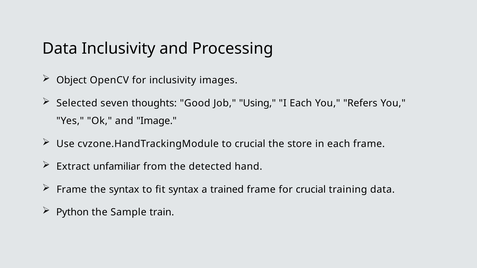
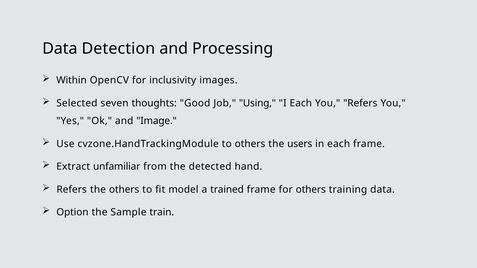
Data Inclusivity: Inclusivity -> Detection
Object: Object -> Within
to crucial: crucial -> others
store: store -> users
Frame at (72, 190): Frame -> Refers
the syntax: syntax -> others
fit syntax: syntax -> model
for crucial: crucial -> others
Python: Python -> Option
